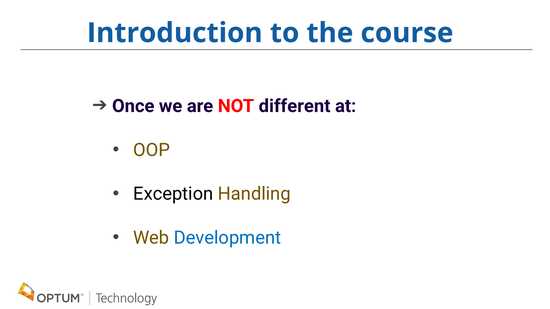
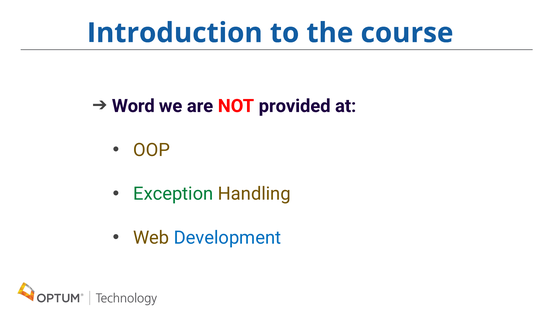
Once: Once -> Word
different: different -> provided
Exception colour: black -> green
